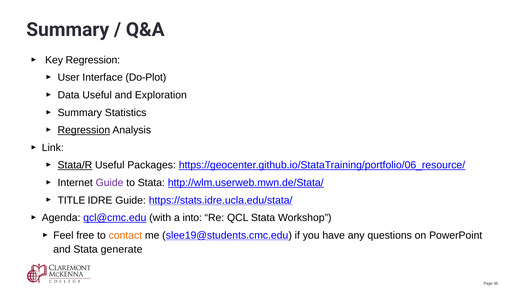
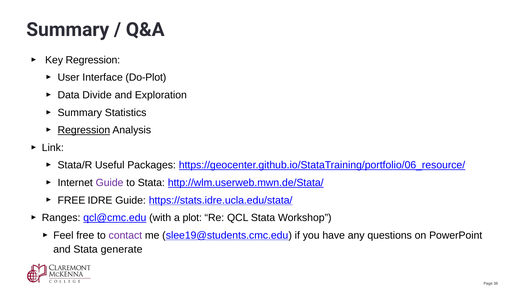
Data Useful: Useful -> Divide
Stata/R underline: present -> none
TITLE at (72, 200): TITLE -> FREE
Agenda: Agenda -> Ranges
into: into -> plot
contact colour: orange -> purple
